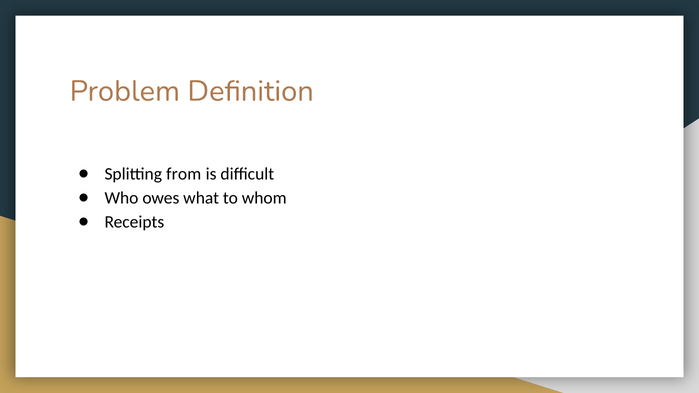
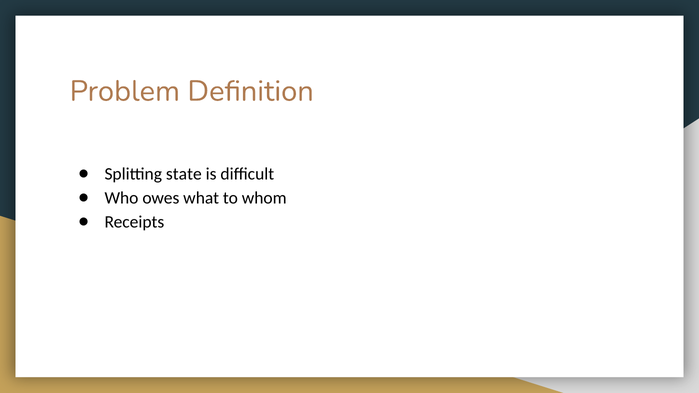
from: from -> state
